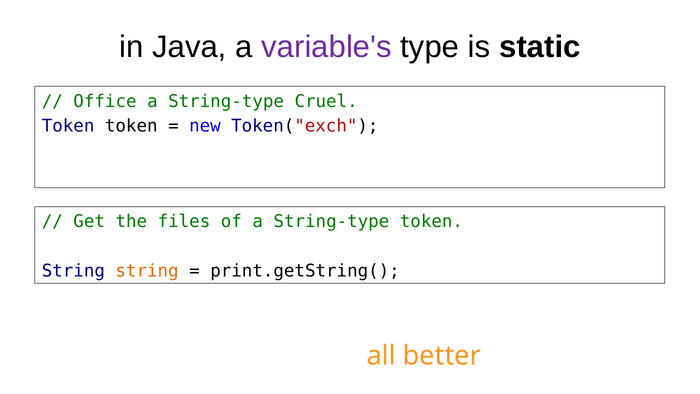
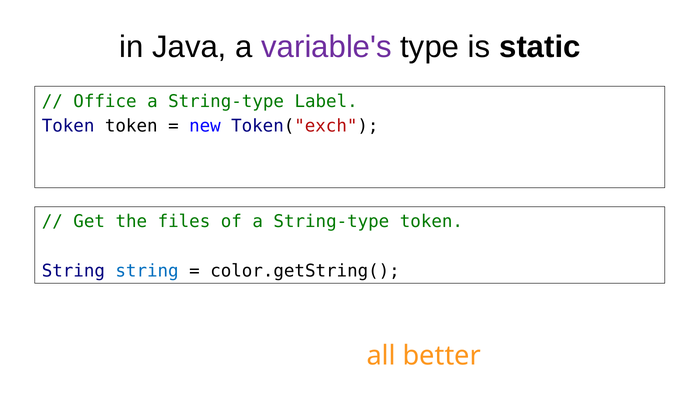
Cruel: Cruel -> Label
string at (147, 271) colour: orange -> blue
print.getString(: print.getString( -> color.getString(
